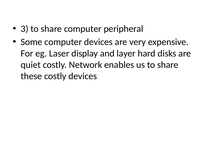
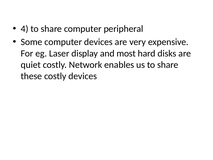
3: 3 -> 4
layer: layer -> most
